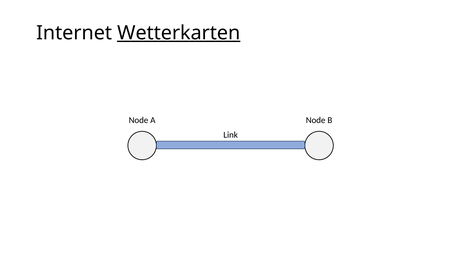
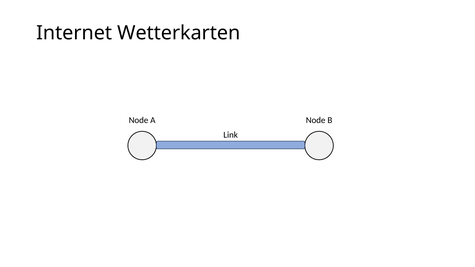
Wetterkarten underline: present -> none
